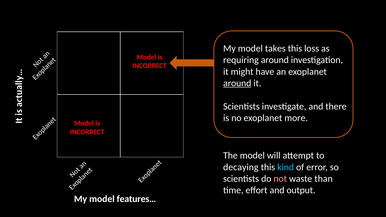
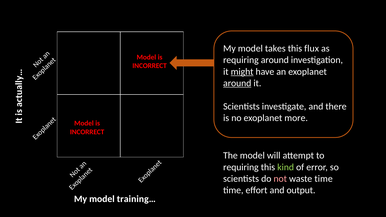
loss: loss -> flux
might underline: none -> present
decaying at (241, 167): decaying -> requiring
kind colour: light blue -> light green
waste than: than -> time
features…: features… -> training…
